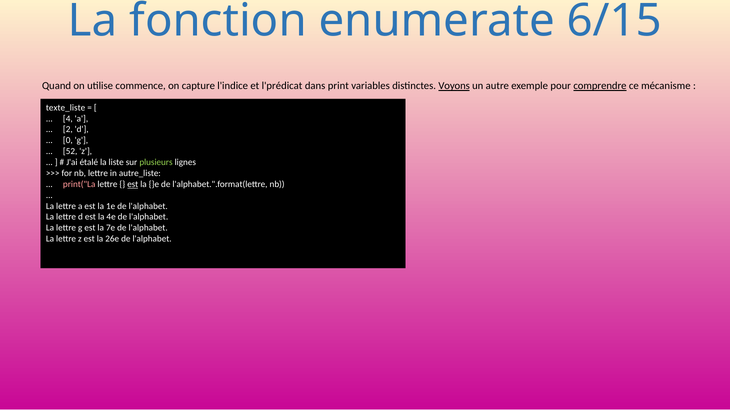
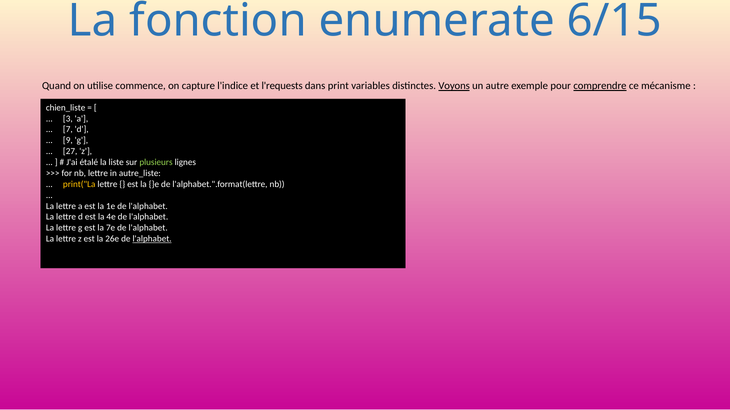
l'prédicat: l'prédicat -> l'requests
texte_liste: texte_liste -> chien_liste
4: 4 -> 3
2: 2 -> 7
0: 0 -> 9
52: 52 -> 27
print("La colour: pink -> yellow
est at (133, 184) underline: present -> none
l'alphabet at (152, 239) underline: none -> present
